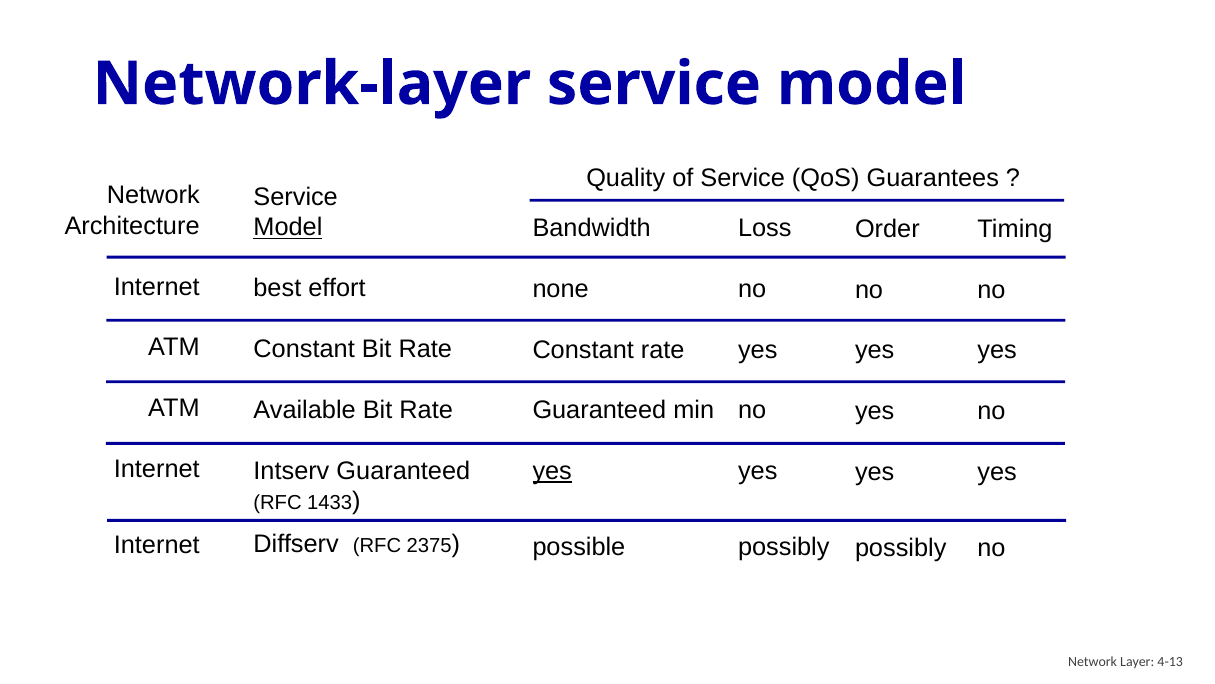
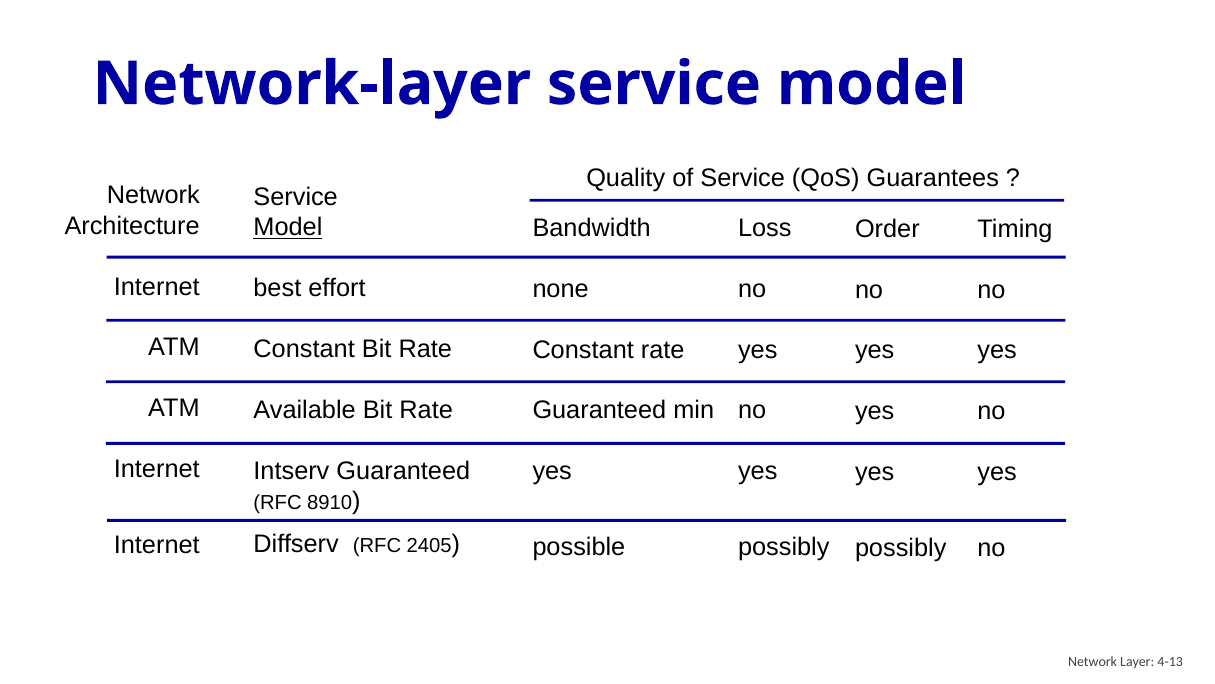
yes at (552, 471) underline: present -> none
1433: 1433 -> 8910
2375: 2375 -> 2405
